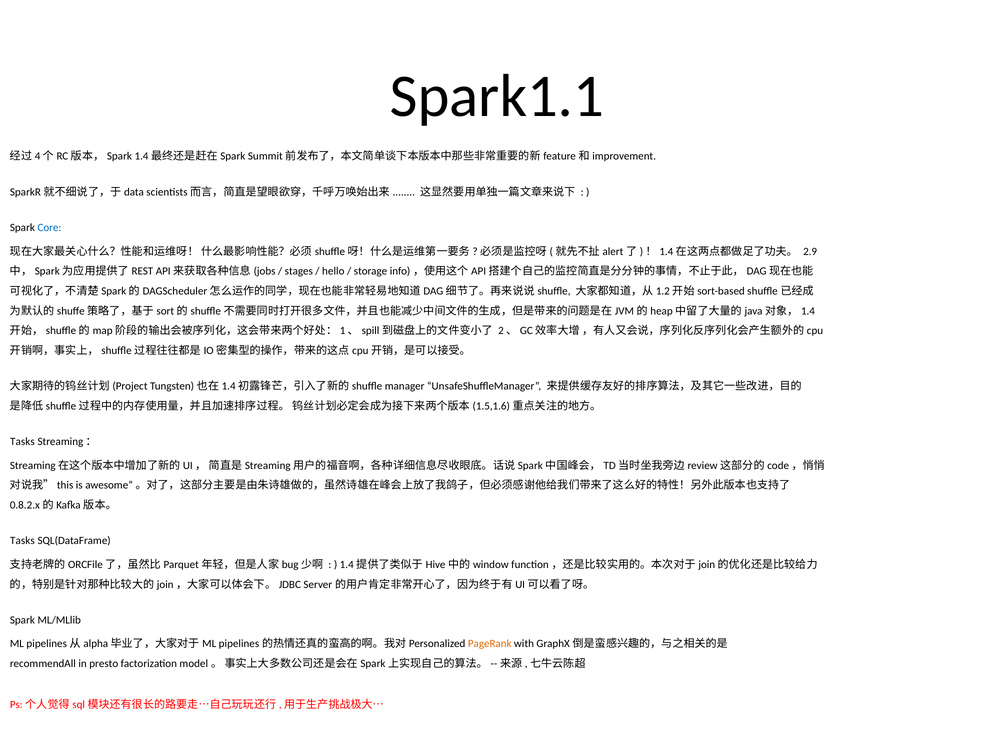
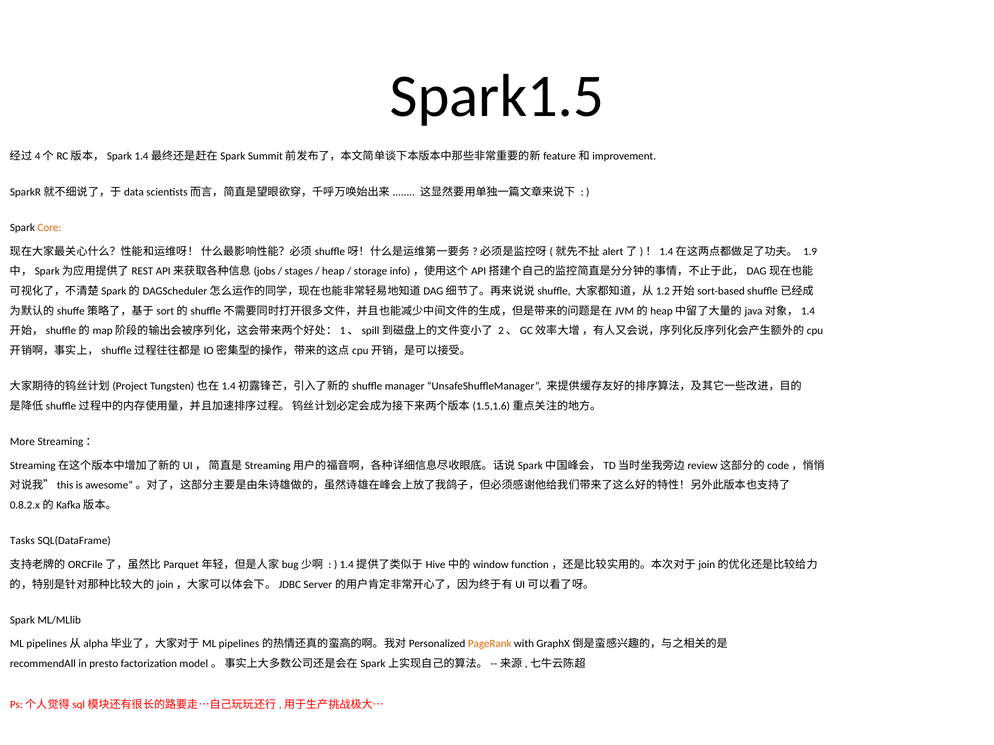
Spark1.1: Spark1.1 -> Spark1.5
Core colour: blue -> orange
2.9: 2.9 -> 1.9
hello: hello -> heap
Tasks at (22, 442): Tasks -> More
